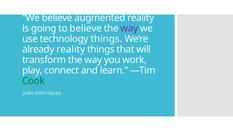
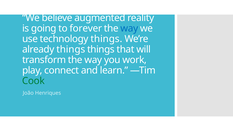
to believe: believe -> forever
way at (129, 28) colour: purple -> blue
already reality: reality -> things
